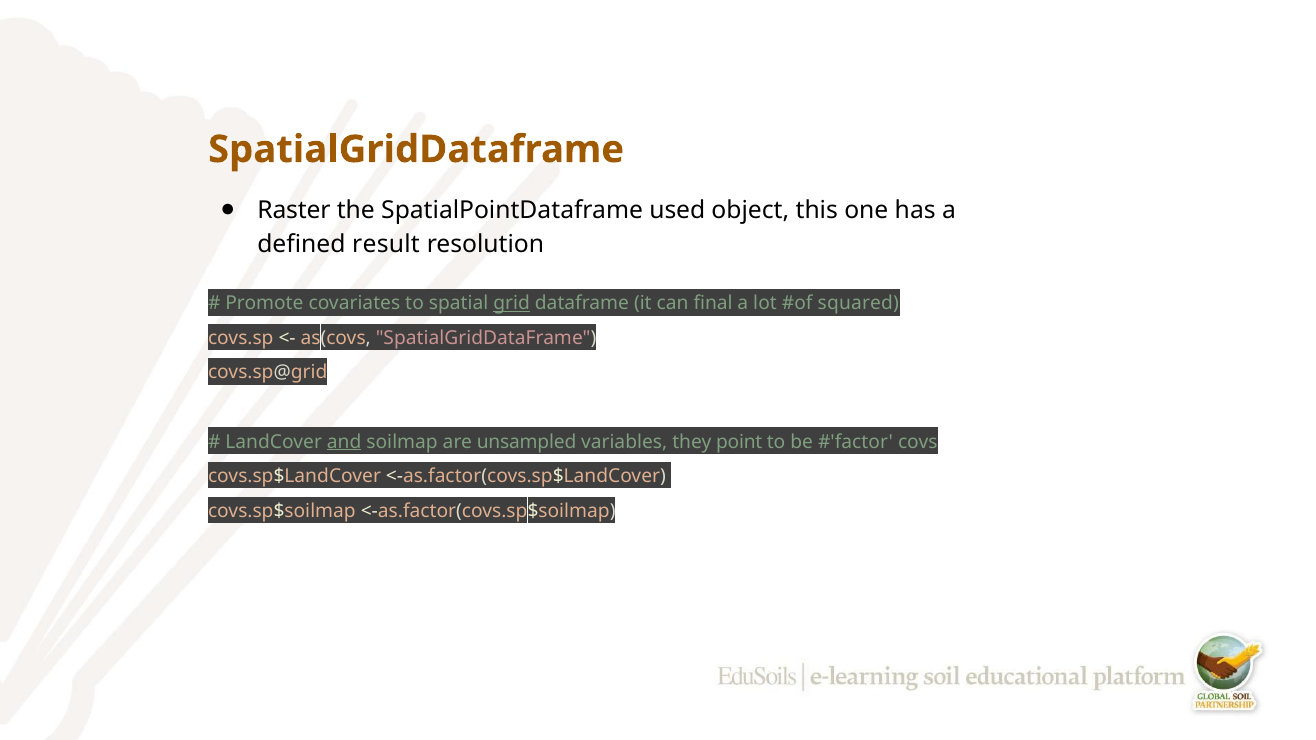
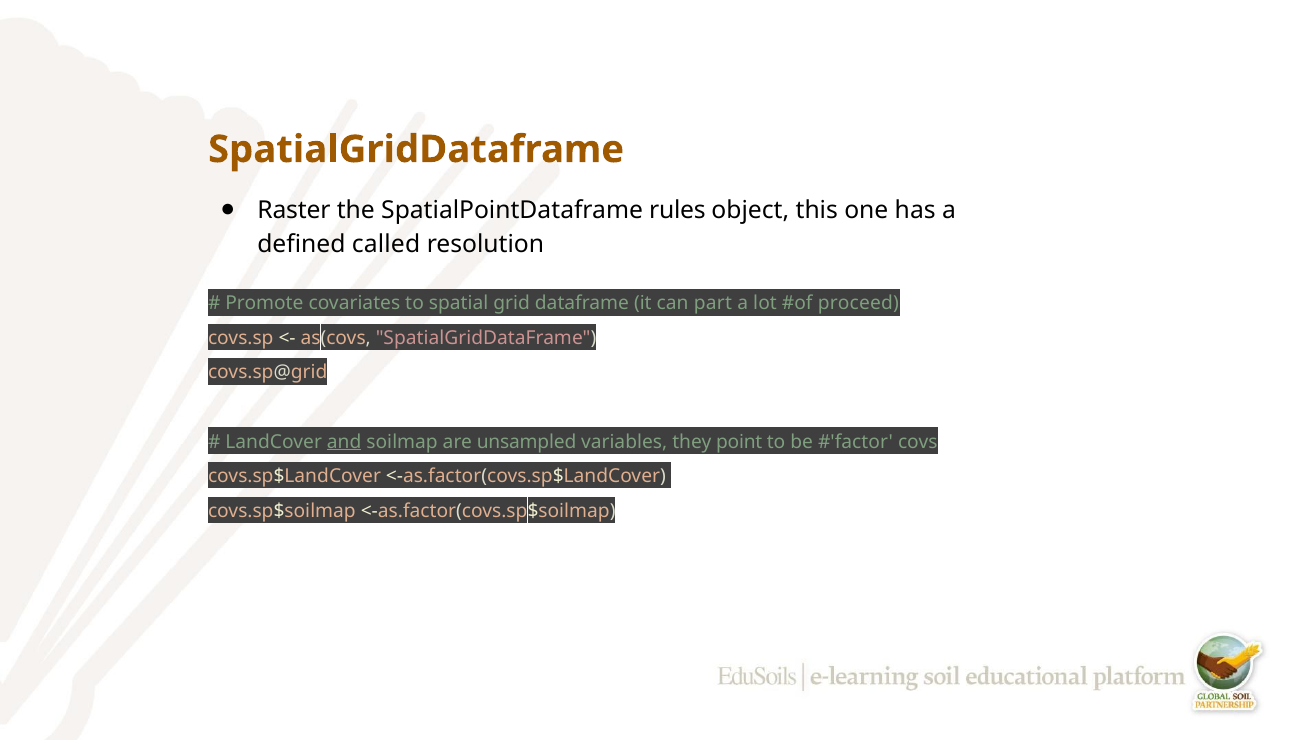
used: used -> rules
result: result -> called
grid underline: present -> none
final: final -> part
squared: squared -> proceed
